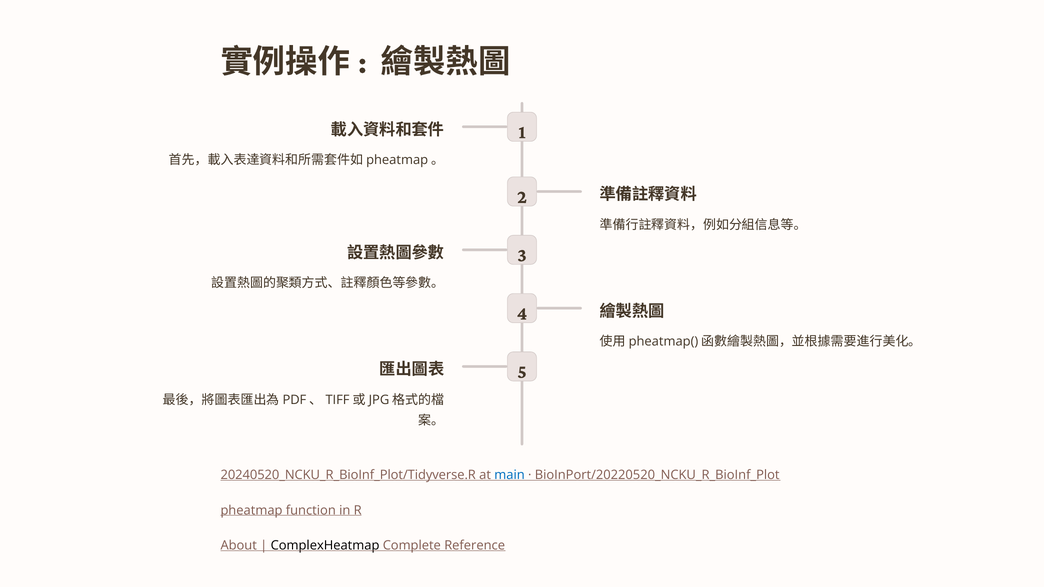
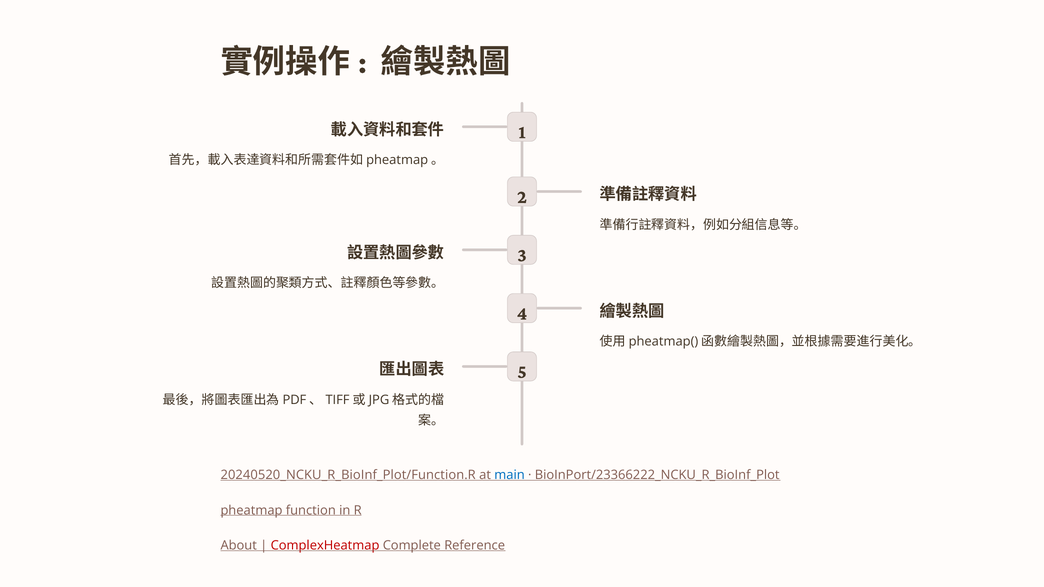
20240520_NCKU_R_BioInf_Plot/Tidyverse.R: 20240520_NCKU_R_BioInf_Plot/Tidyverse.R -> 20240520_NCKU_R_BioInf_Plot/Function.R
BioInPort/20220520_NCKU_R_BioInf_Plot: BioInPort/20220520_NCKU_R_BioInf_Plot -> BioInPort/23366222_NCKU_R_BioInf_Plot
ComplexHeatmap colour: black -> red
